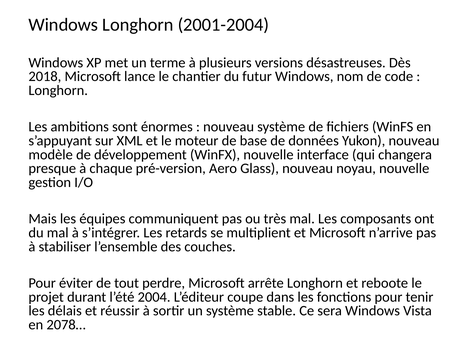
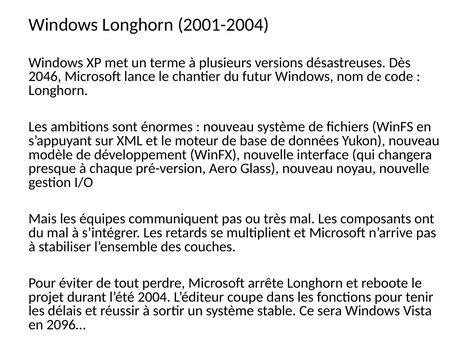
2018: 2018 -> 2046
2078…: 2078… -> 2096…
